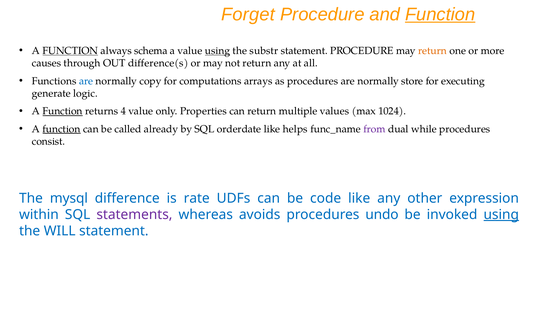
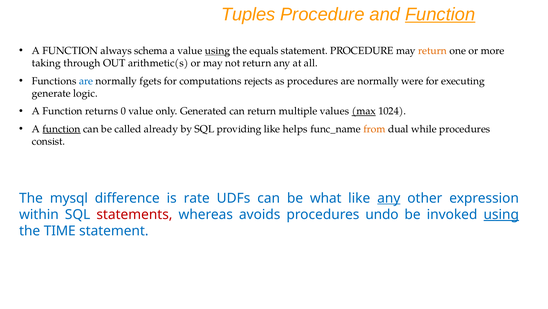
Forget: Forget -> Tuples
FUNCTION at (70, 51) underline: present -> none
substr: substr -> equals
causes: causes -> taking
difference(s: difference(s -> arithmetic(s
copy: copy -> fgets
arrays: arrays -> rejects
store: store -> were
Function at (63, 111) underline: present -> none
4: 4 -> 0
Properties: Properties -> Generated
max underline: none -> present
orderdate: orderdate -> providing
from colour: purple -> orange
code: code -> what
any at (389, 198) underline: none -> present
statements colour: purple -> red
WILL: WILL -> TIME
